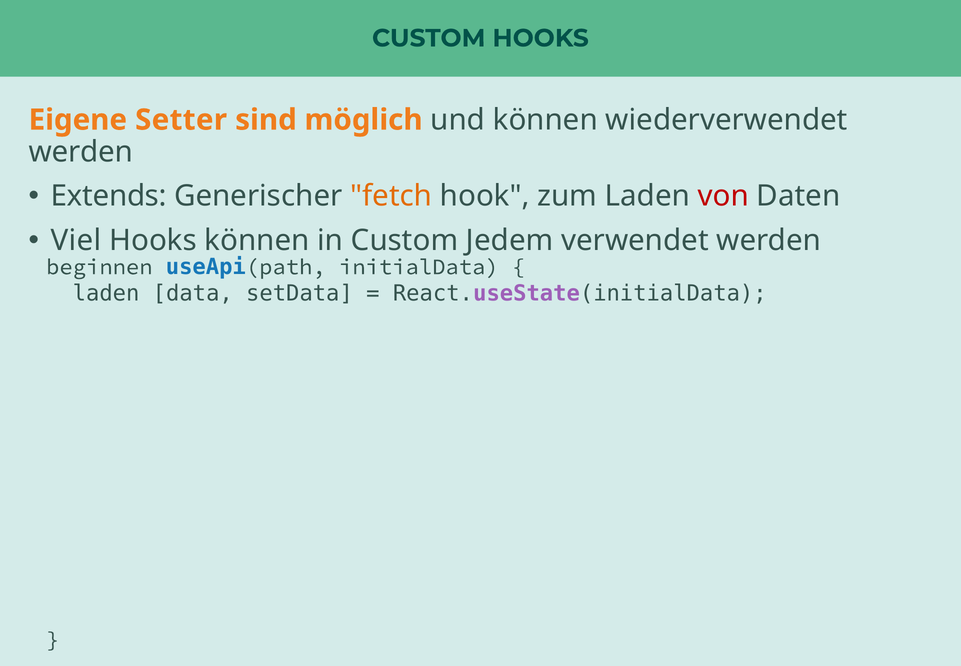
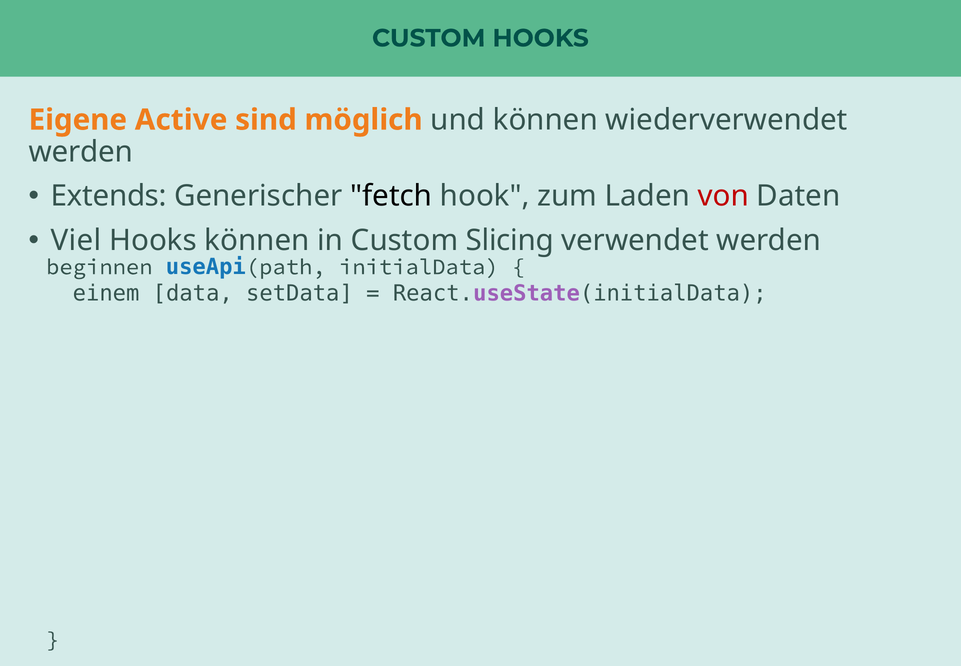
Setter: Setter -> Active
fetch colour: orange -> black
Jedem: Jedem -> Slicing
laden at (106, 293): laden -> einem
